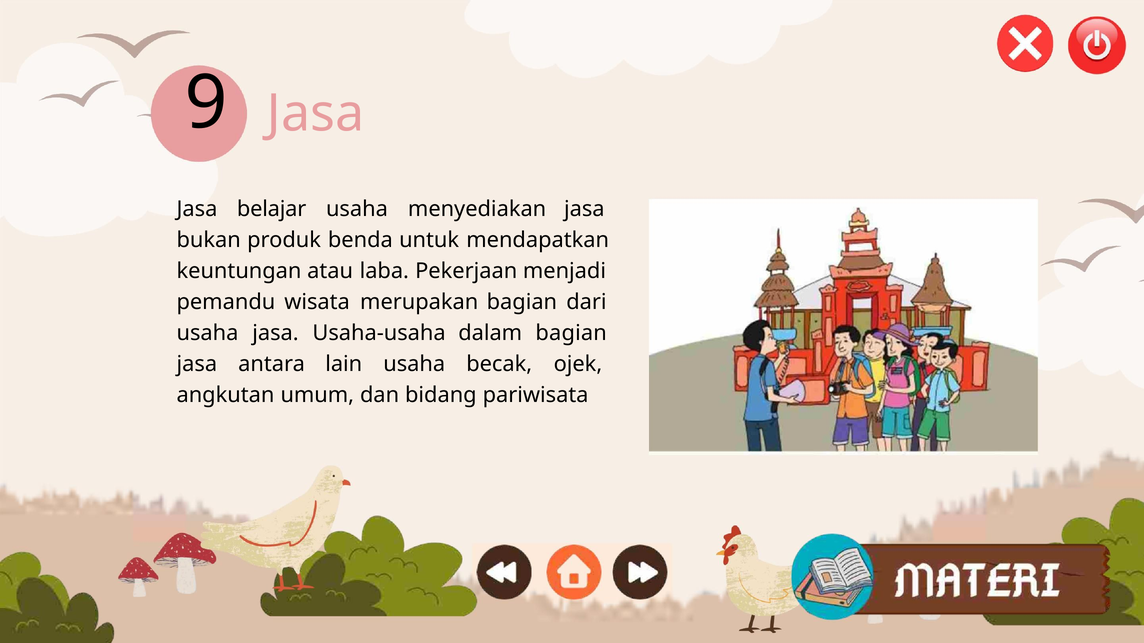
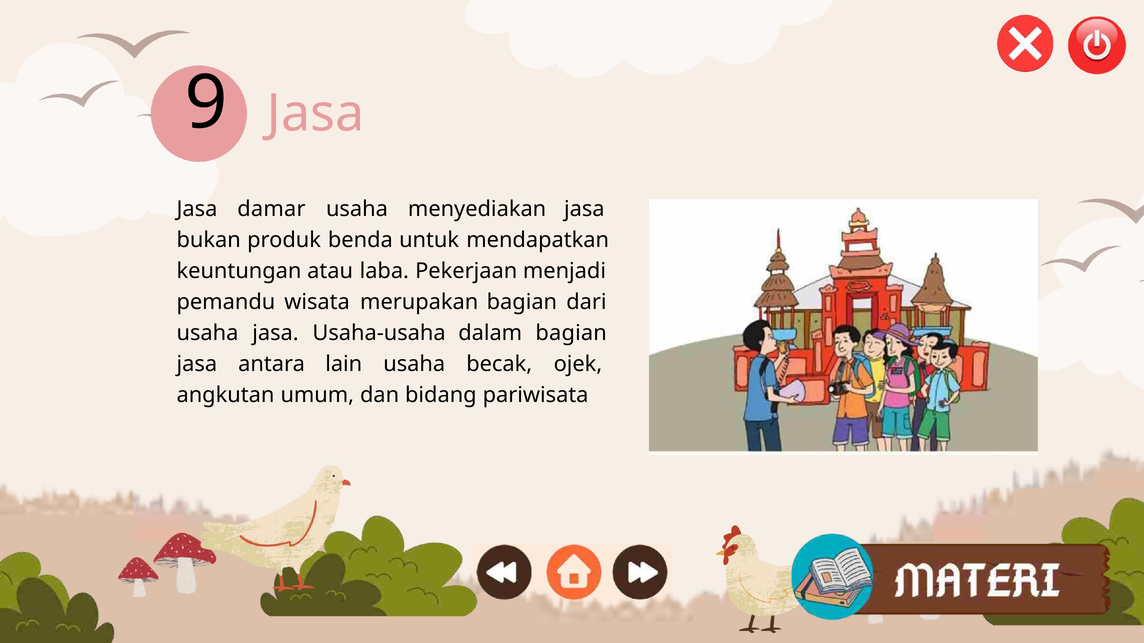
belajar: belajar -> damar
